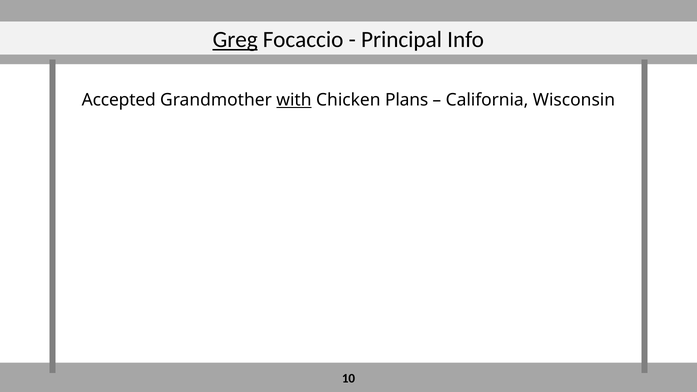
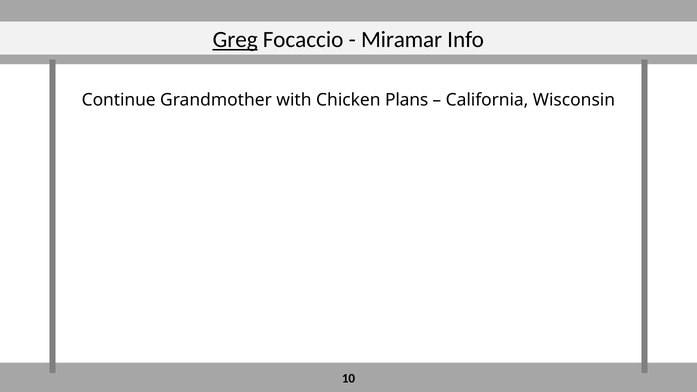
Principal: Principal -> Miramar
Accepted: Accepted -> Continue
with underline: present -> none
